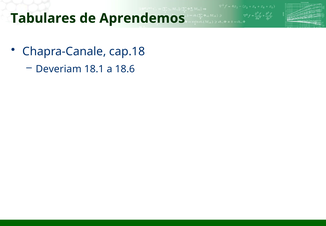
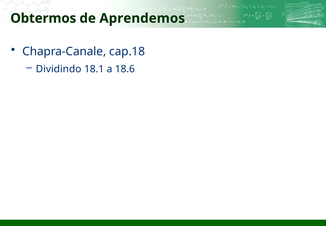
Tabulares: Tabulares -> Obtermos
Deveriam: Deveriam -> Dividindo
